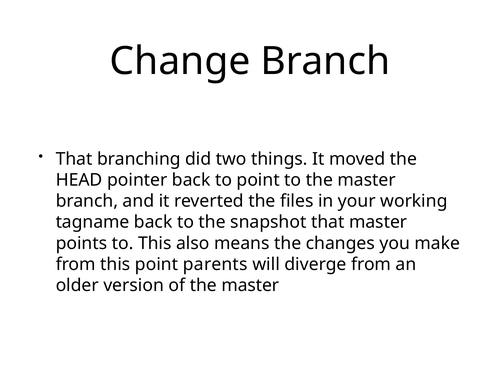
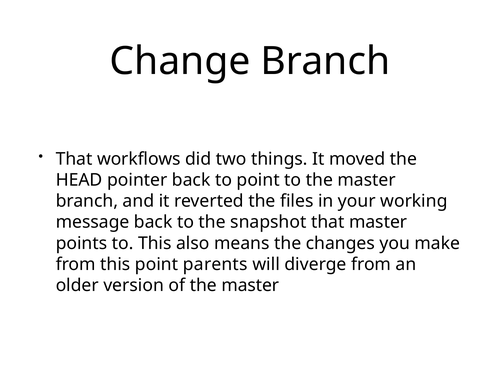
branching: branching -> workflows
tagname: tagname -> message
